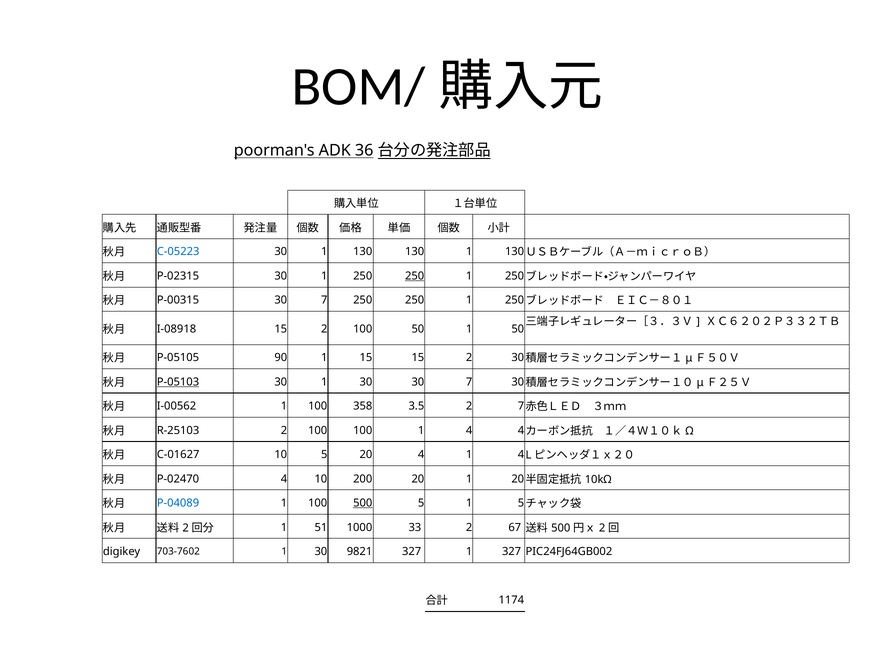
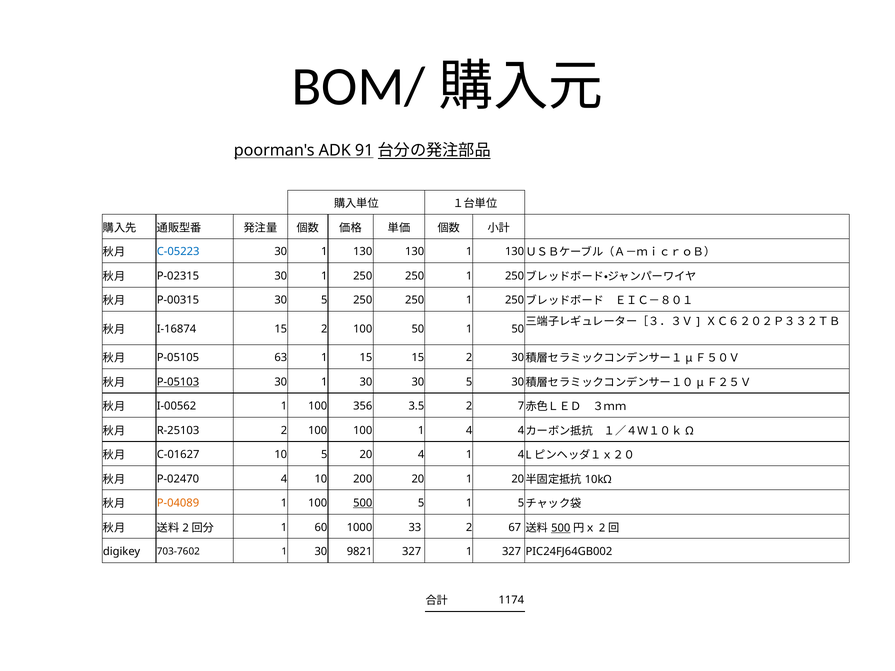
36: 36 -> 91
250 at (415, 276) underline: present -> none
P-00315 30 7: 7 -> 5
I-08918: I-08918 -> I-16874
90: 90 -> 63
30 30 7: 7 -> 5
358: 358 -> 356
P-04089 colour: blue -> orange
51: 51 -> 60
500 at (561, 528) underline: none -> present
